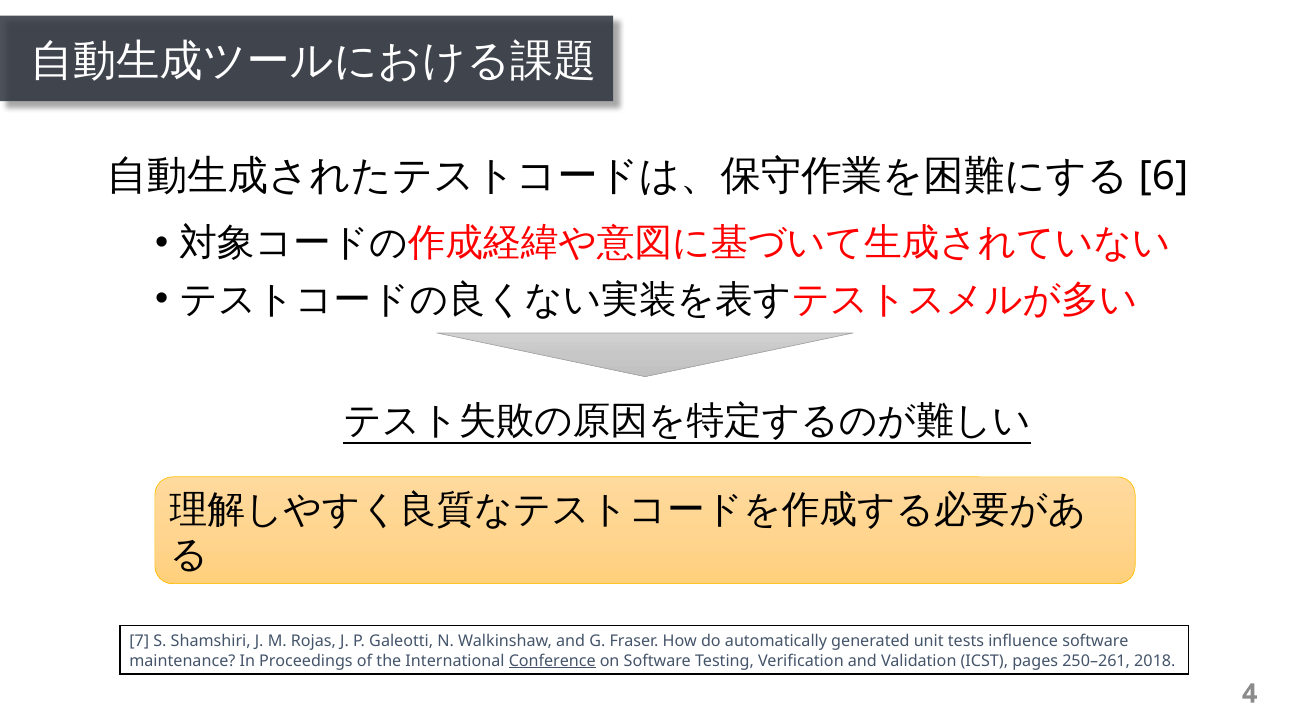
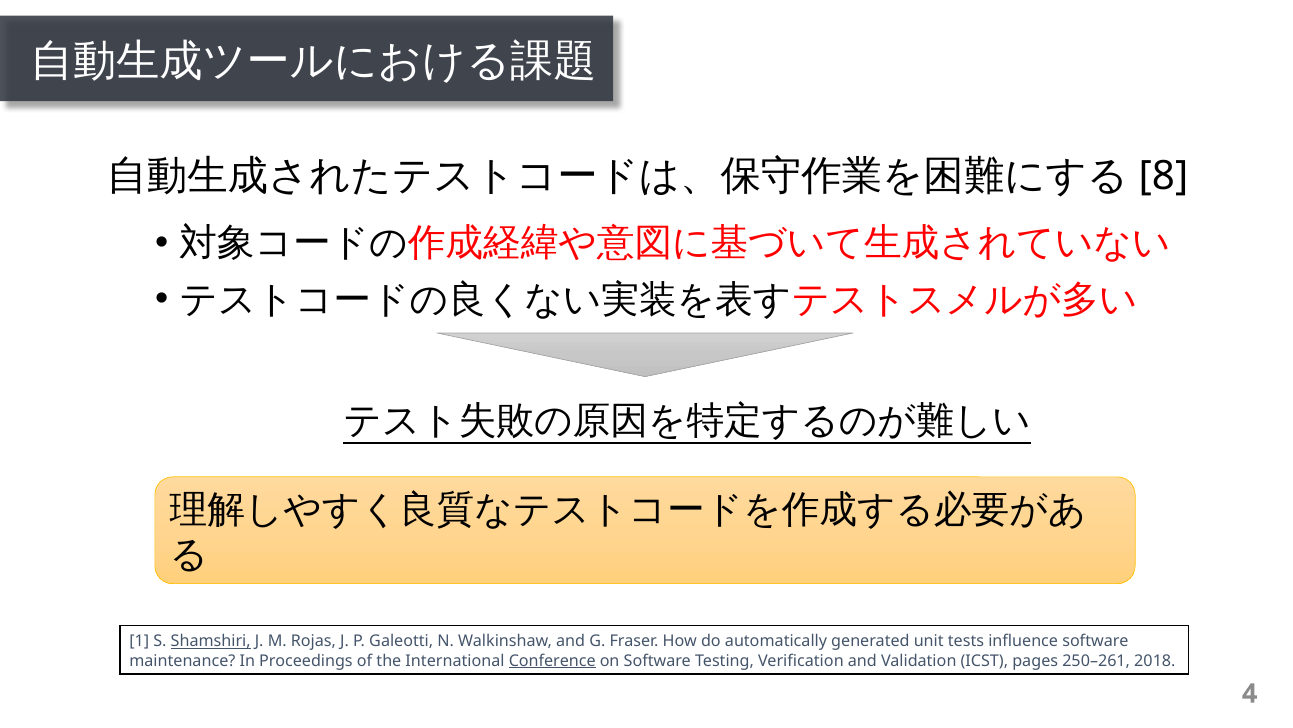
6: 6 -> 8
7: 7 -> 1
Shamshiri underline: none -> present
